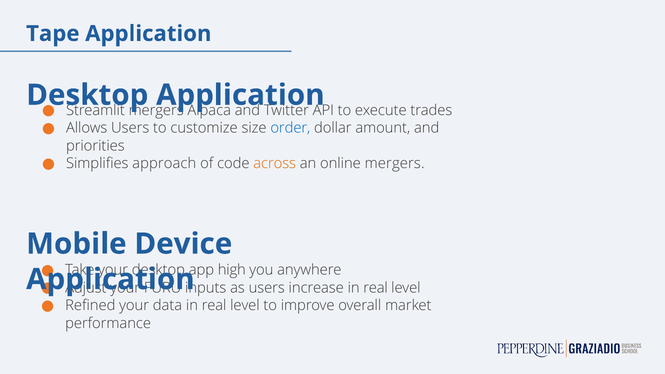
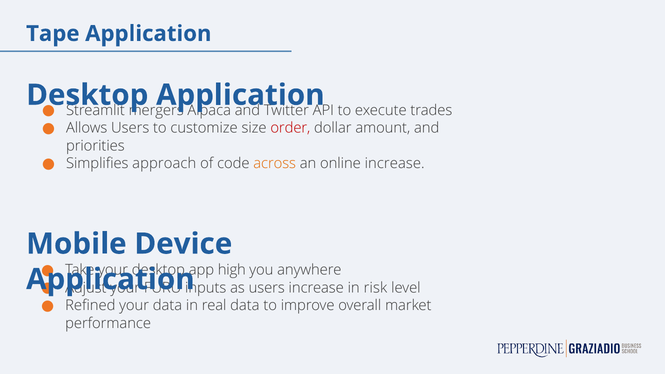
order colour: blue -> red
online mergers: mergers -> increase
increase in real: real -> risk
data in real level: level -> data
